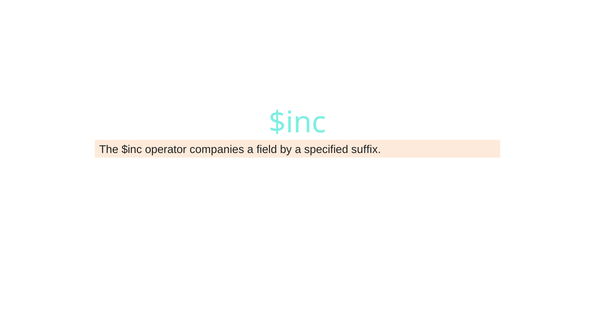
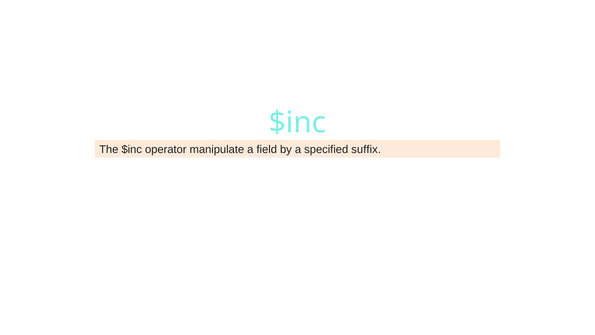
companies: companies -> manipulate
